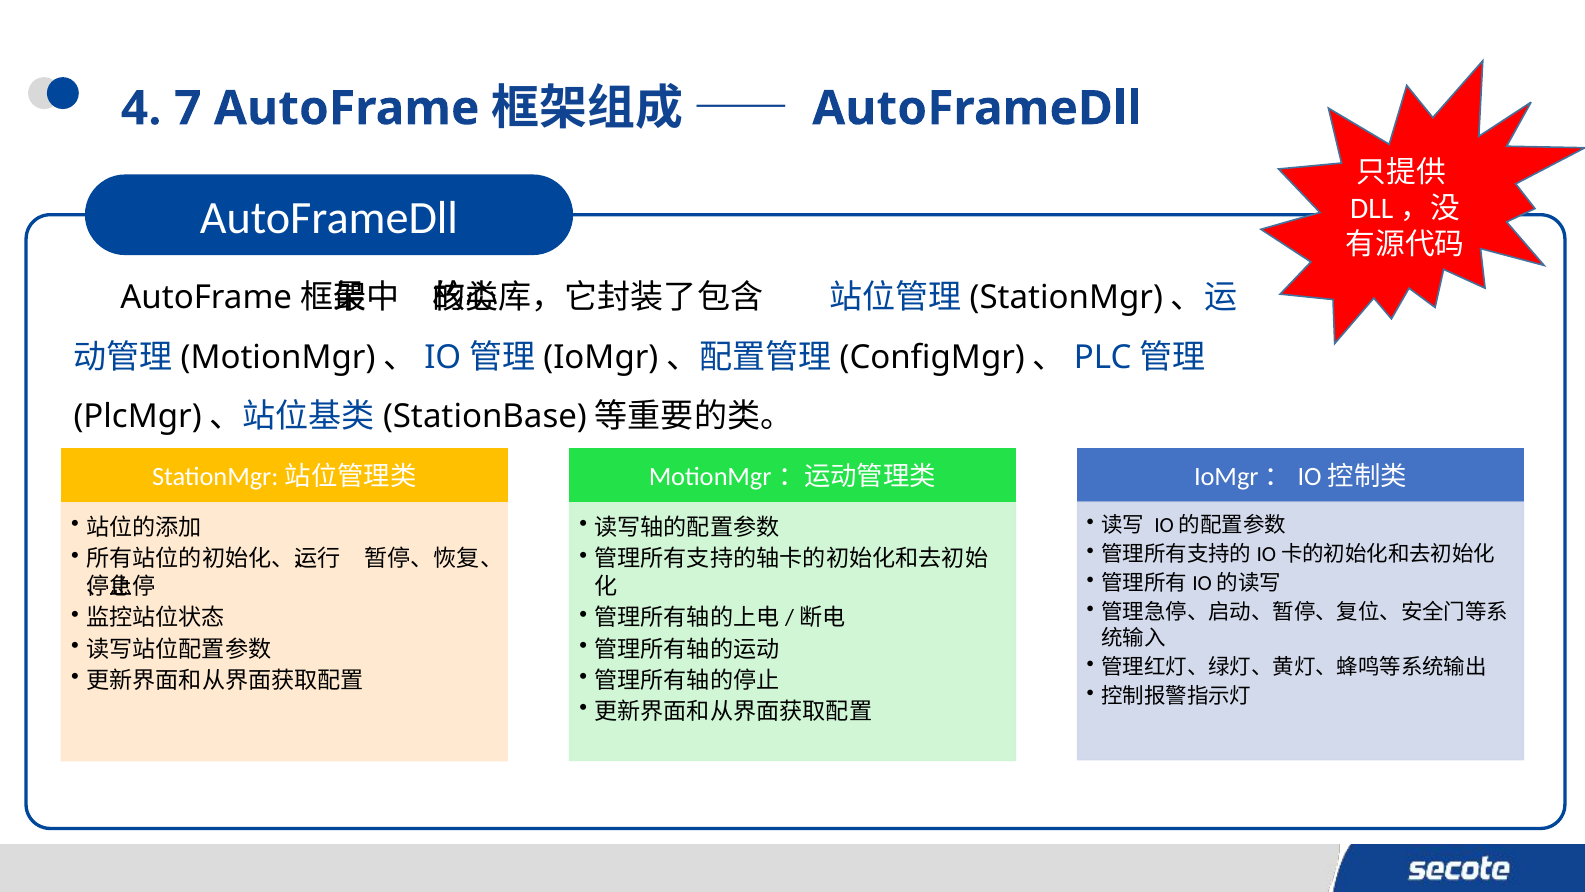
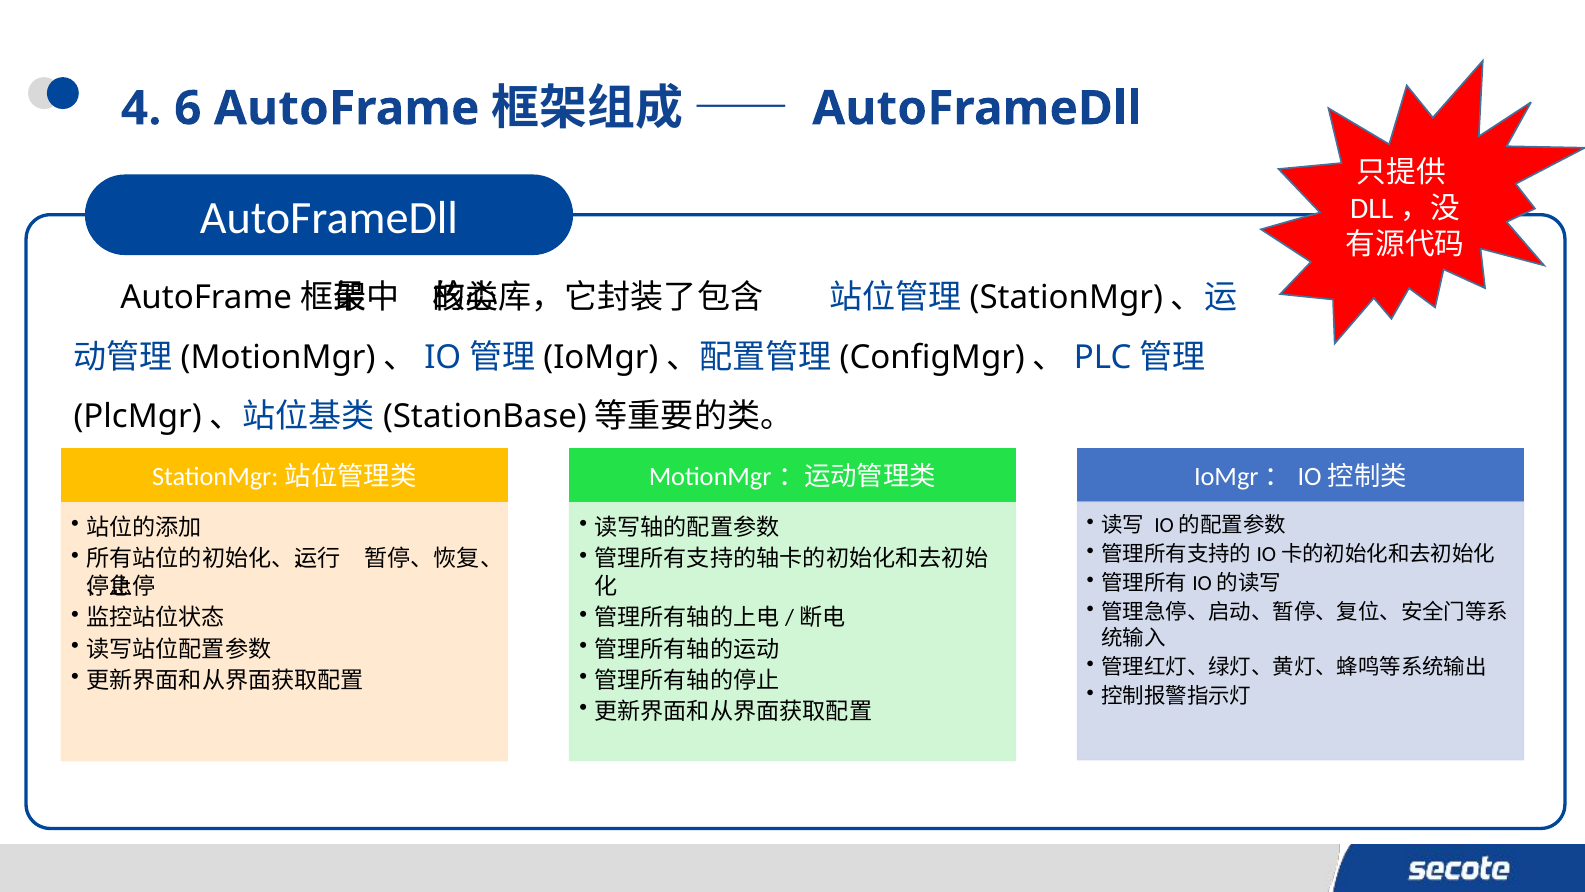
7: 7 -> 6
